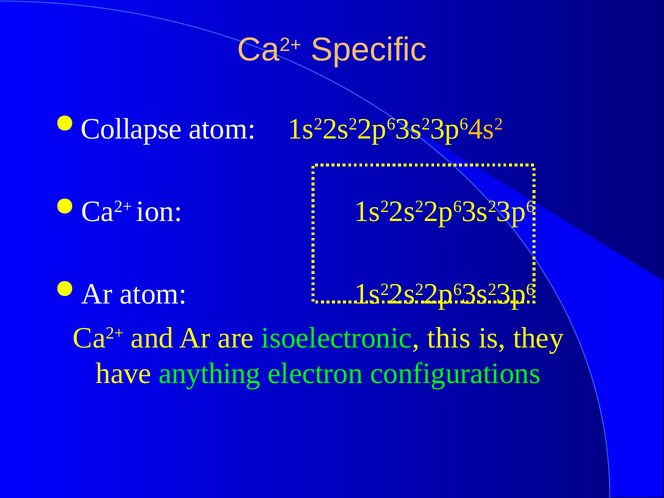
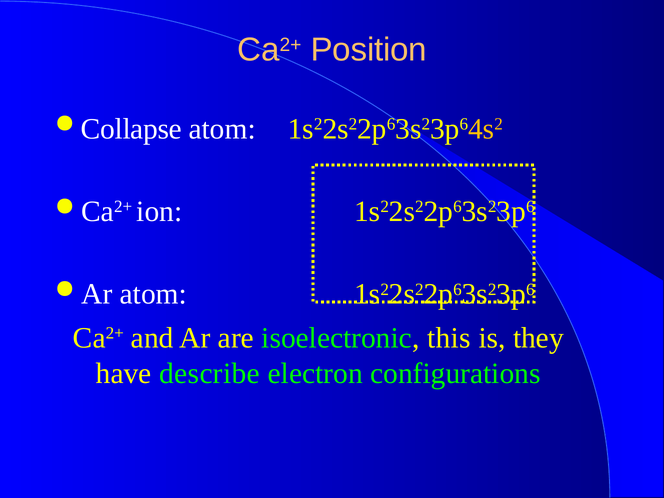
Specific: Specific -> Position
anything: anything -> describe
